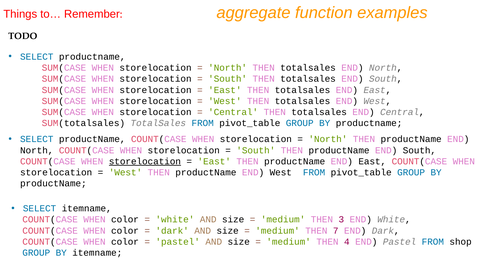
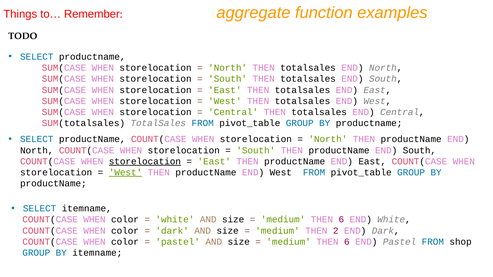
West at (125, 173) underline: none -> present
3 at (341, 220): 3 -> 6
7: 7 -> 2
4 at (347, 242): 4 -> 6
